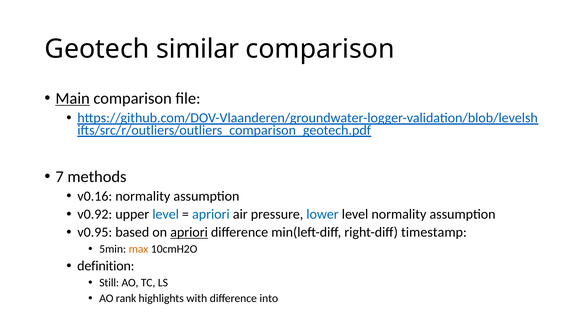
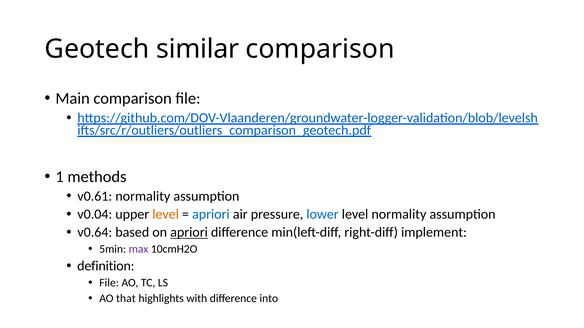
Main underline: present -> none
7: 7 -> 1
v0.16: v0.16 -> v0.61
v0.92: v0.92 -> v0.04
level at (166, 215) colour: blue -> orange
v0.95: v0.95 -> v0.64
timestamp: timestamp -> implement
max colour: orange -> purple
Still at (109, 283): Still -> File
rank: rank -> that
